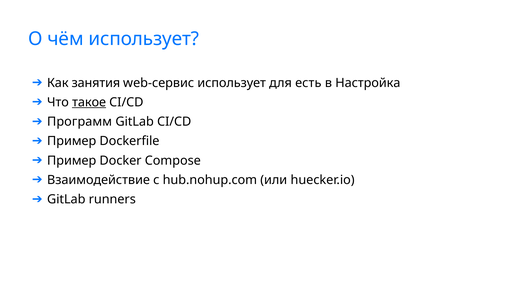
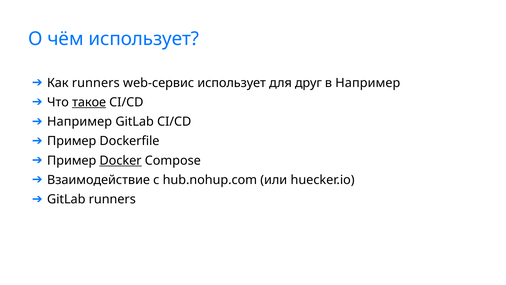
Как занятия: занятия -> runners
есть: есть -> друг
в Настройка: Настройка -> Например
Программ at (80, 122): Программ -> Например
Docker underline: none -> present
